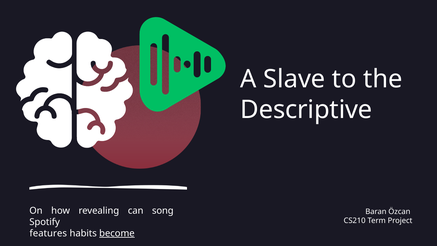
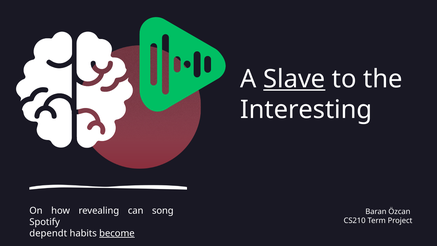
Slave underline: none -> present
Descriptive: Descriptive -> Interesting
features: features -> dependt
